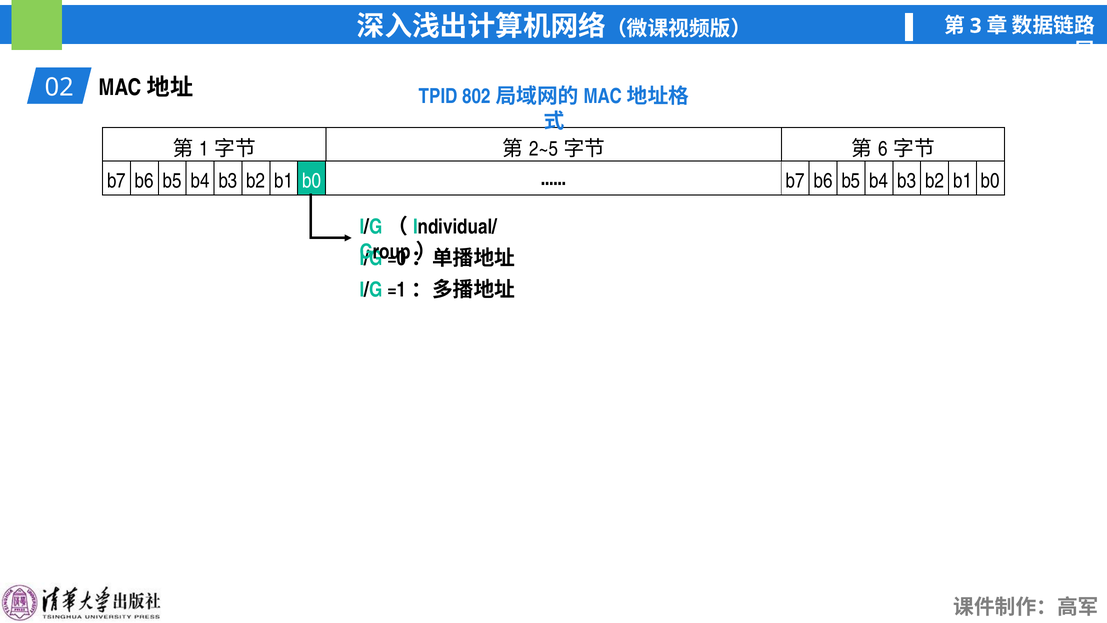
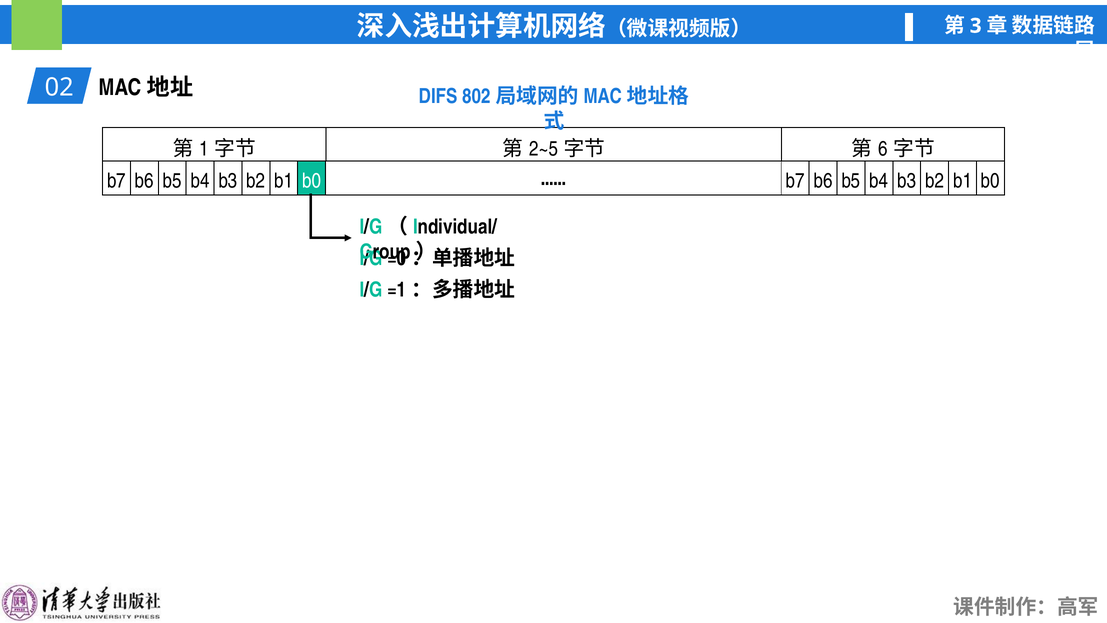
TPID: TPID -> DIFS
